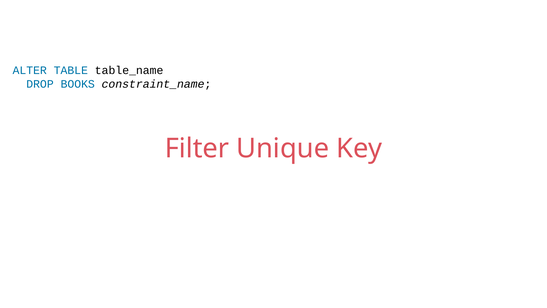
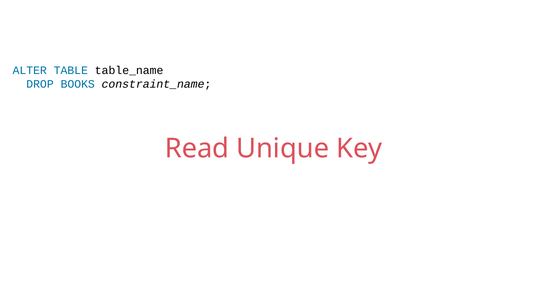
Filter: Filter -> Read
